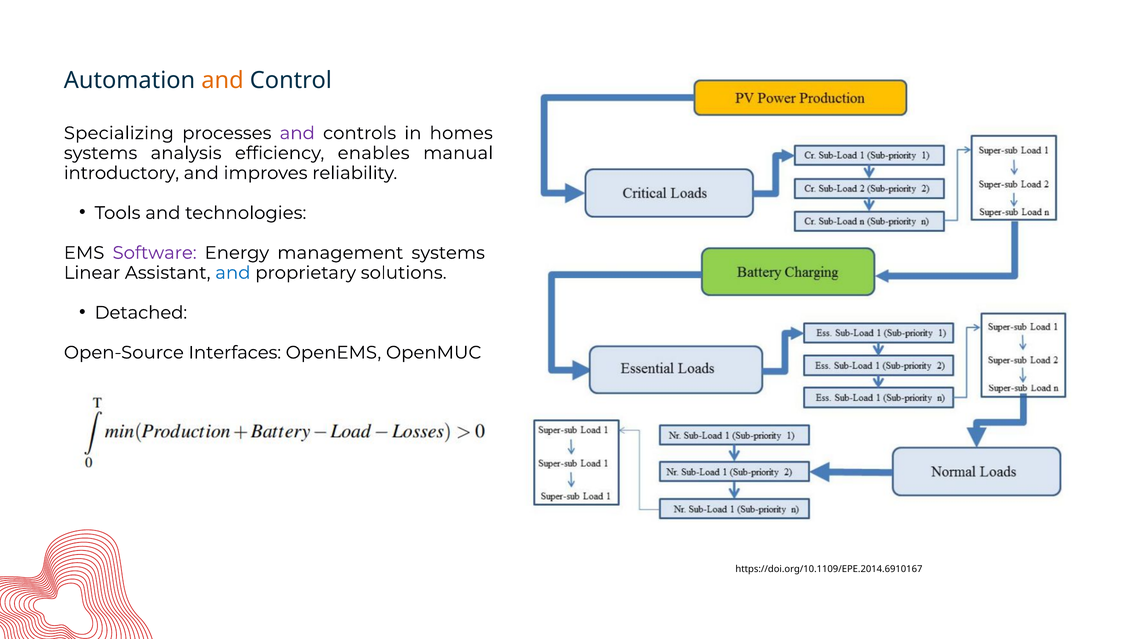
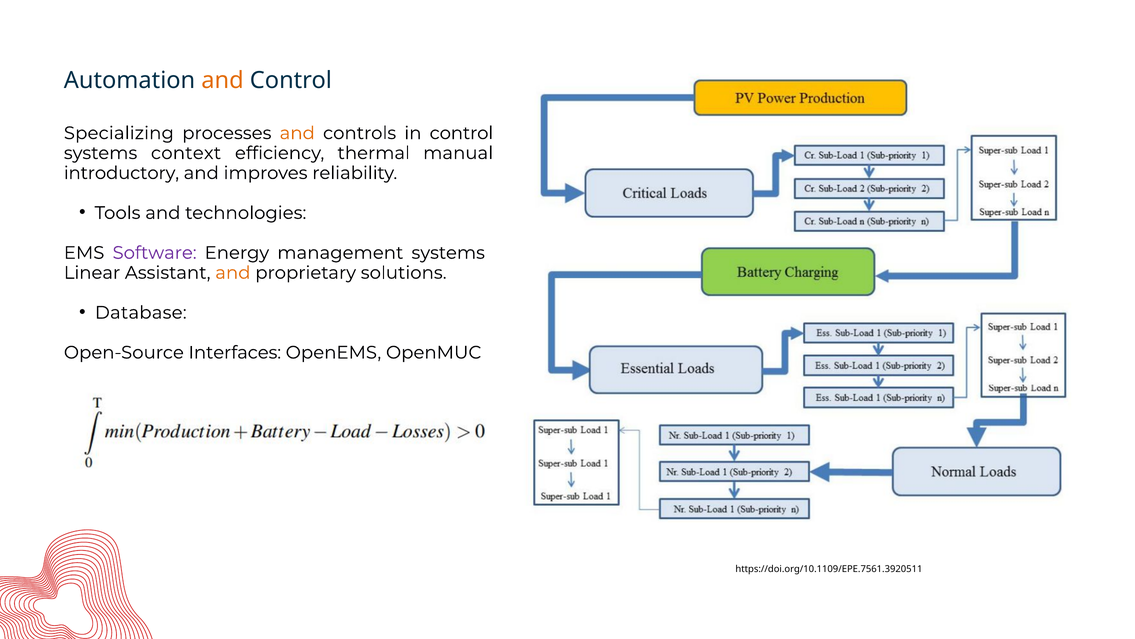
and at (297, 133) colour: purple -> orange
in homes: homes -> control
analysis: analysis -> context
enables: enables -> thermal
and at (233, 273) colour: blue -> orange
Detached: Detached -> Database
https://doi.org/10.1109/EPE.2014.6910167: https://doi.org/10.1109/EPE.2014.6910167 -> https://doi.org/10.1109/EPE.7561.3920511
